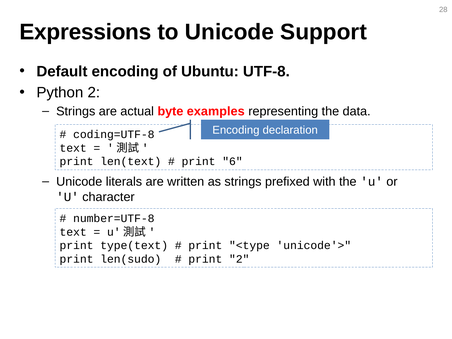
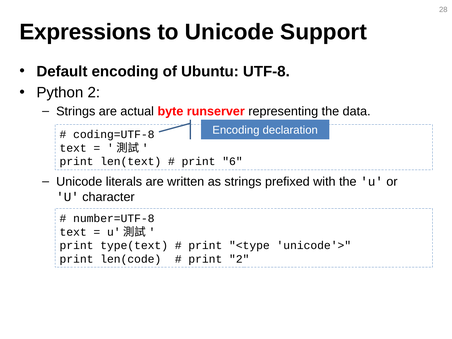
examples: examples -> runserver
len(sudo: len(sudo -> len(code
